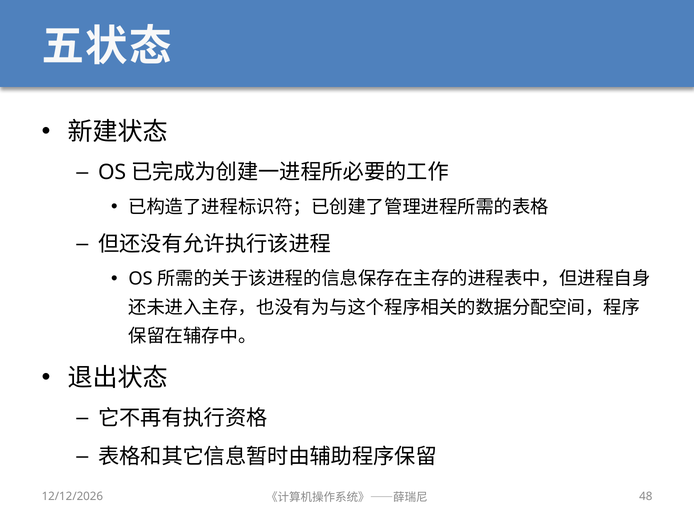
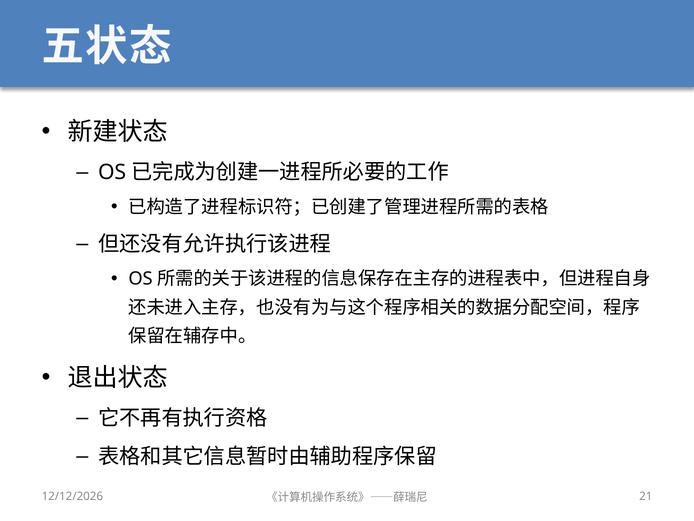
48: 48 -> 21
